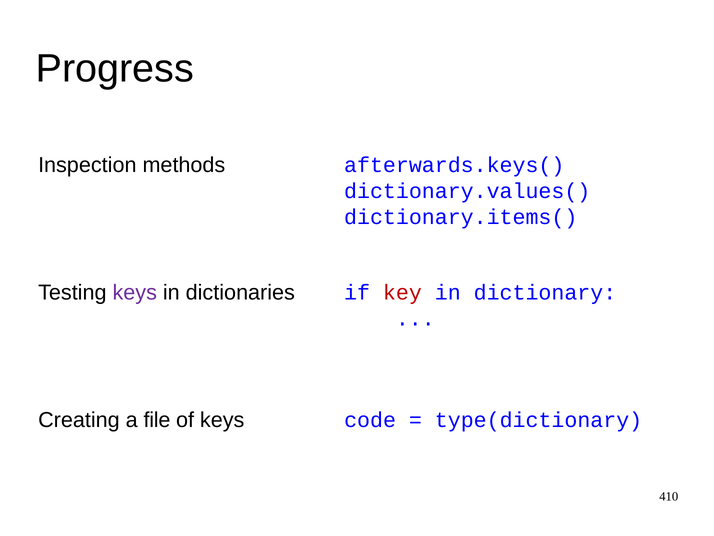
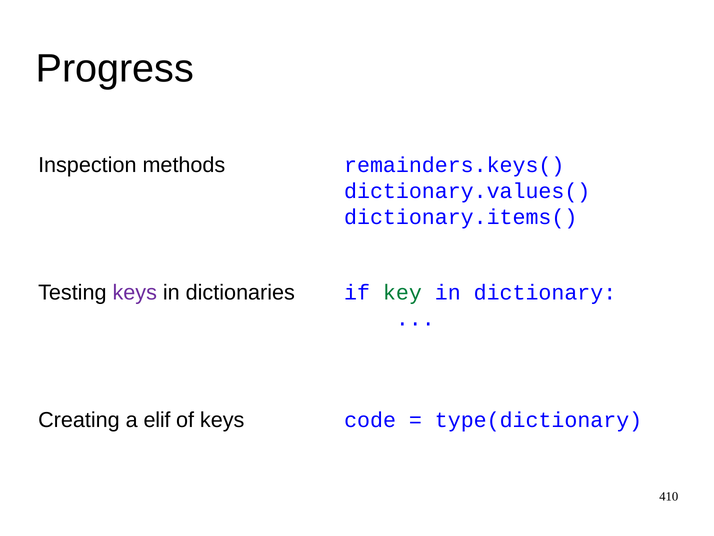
afterwards.keys(: afterwards.keys( -> remainders.keys(
key colour: red -> green
file: file -> elif
